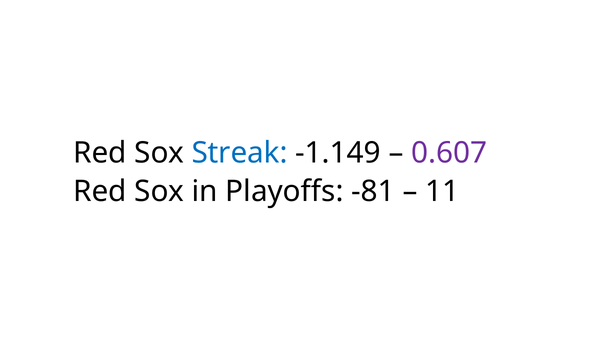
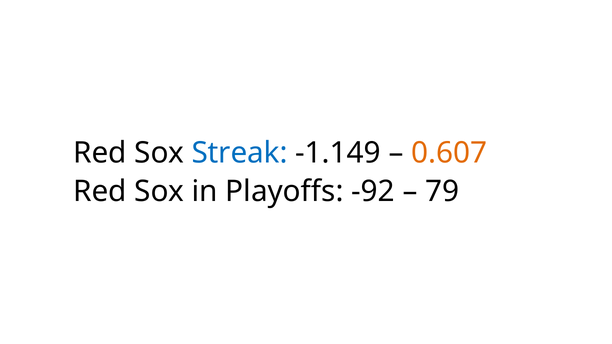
0.607 colour: purple -> orange
-81: -81 -> -92
11: 11 -> 79
